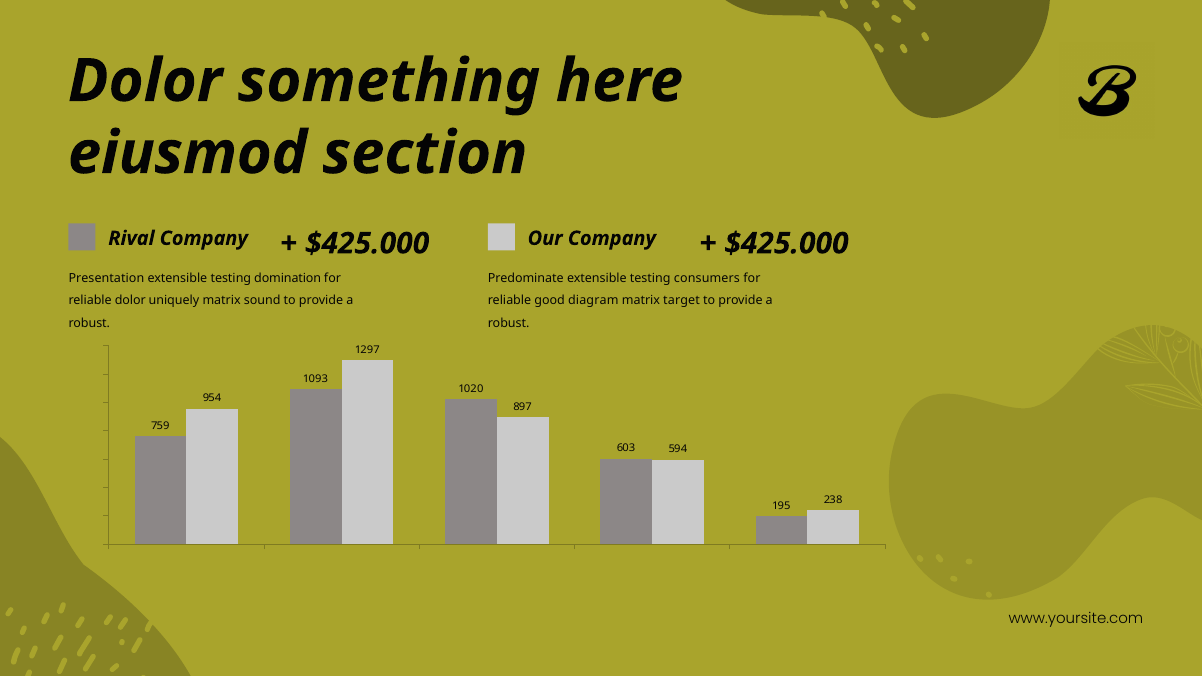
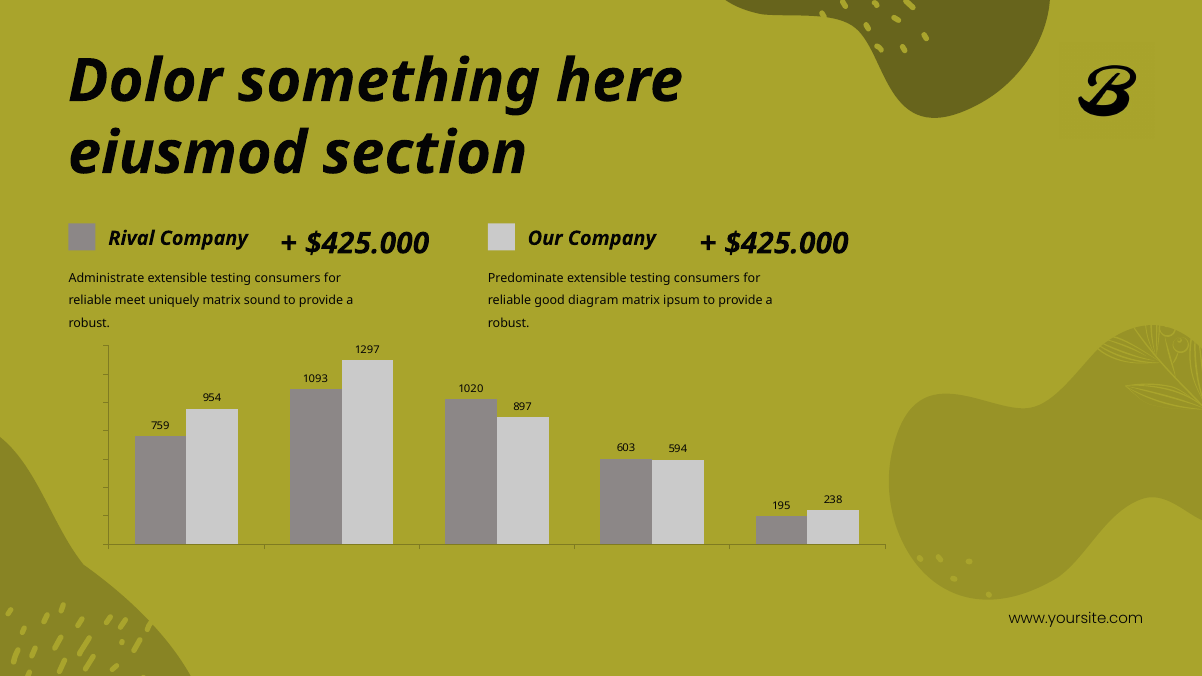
Presentation: Presentation -> Administrate
domination at (288, 278): domination -> consumers
reliable dolor: dolor -> meet
target: target -> ipsum
